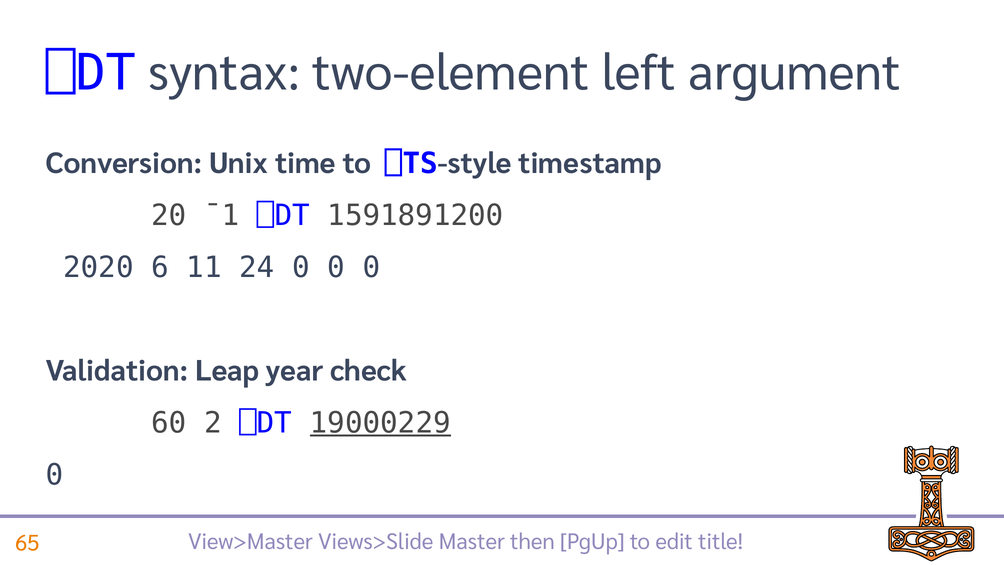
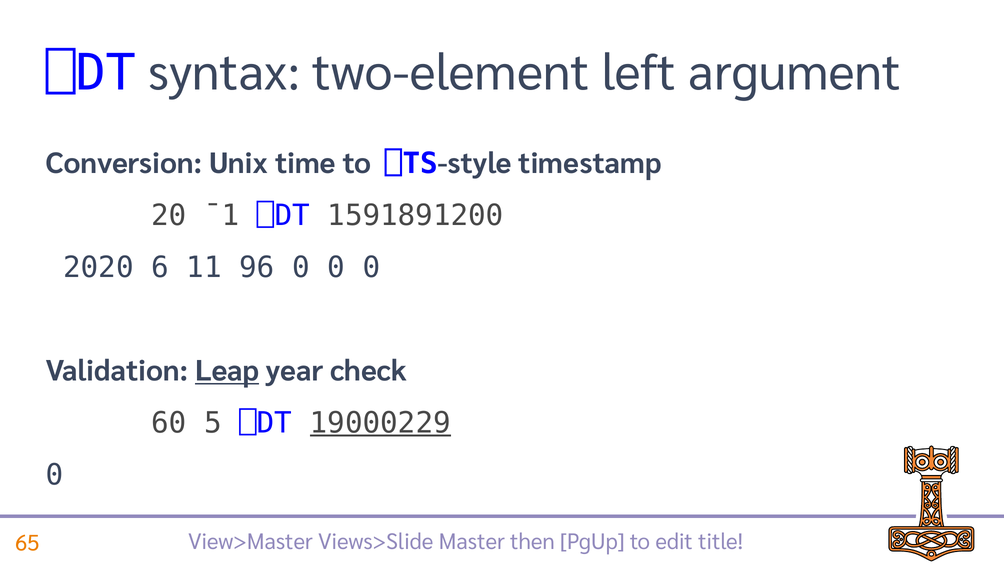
24: 24 -> 96
Leap underline: none -> present
2: 2 -> 5
